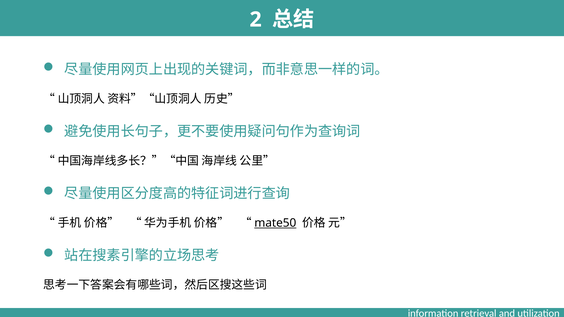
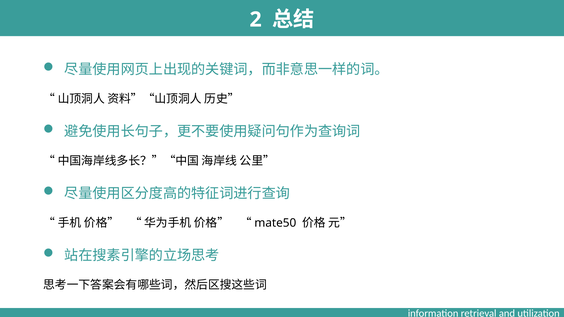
mate50 underline: present -> none
